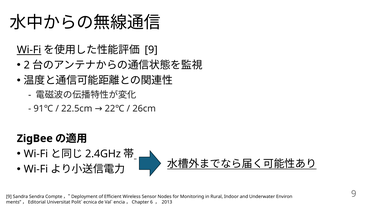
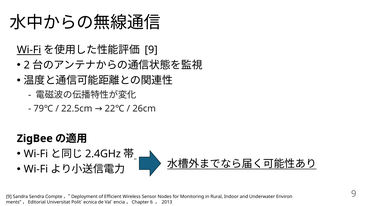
91℃: 91℃ -> 79℃
